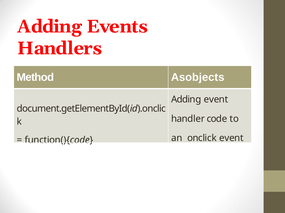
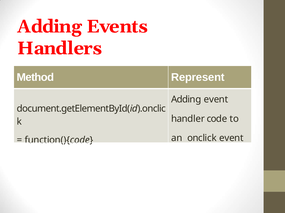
Asobjects: Asobjects -> Represent
